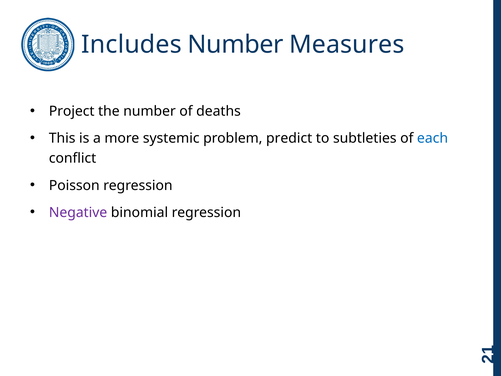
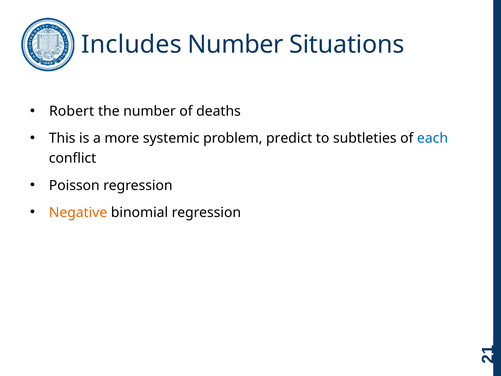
Measures: Measures -> Situations
Project: Project -> Robert
Negative colour: purple -> orange
